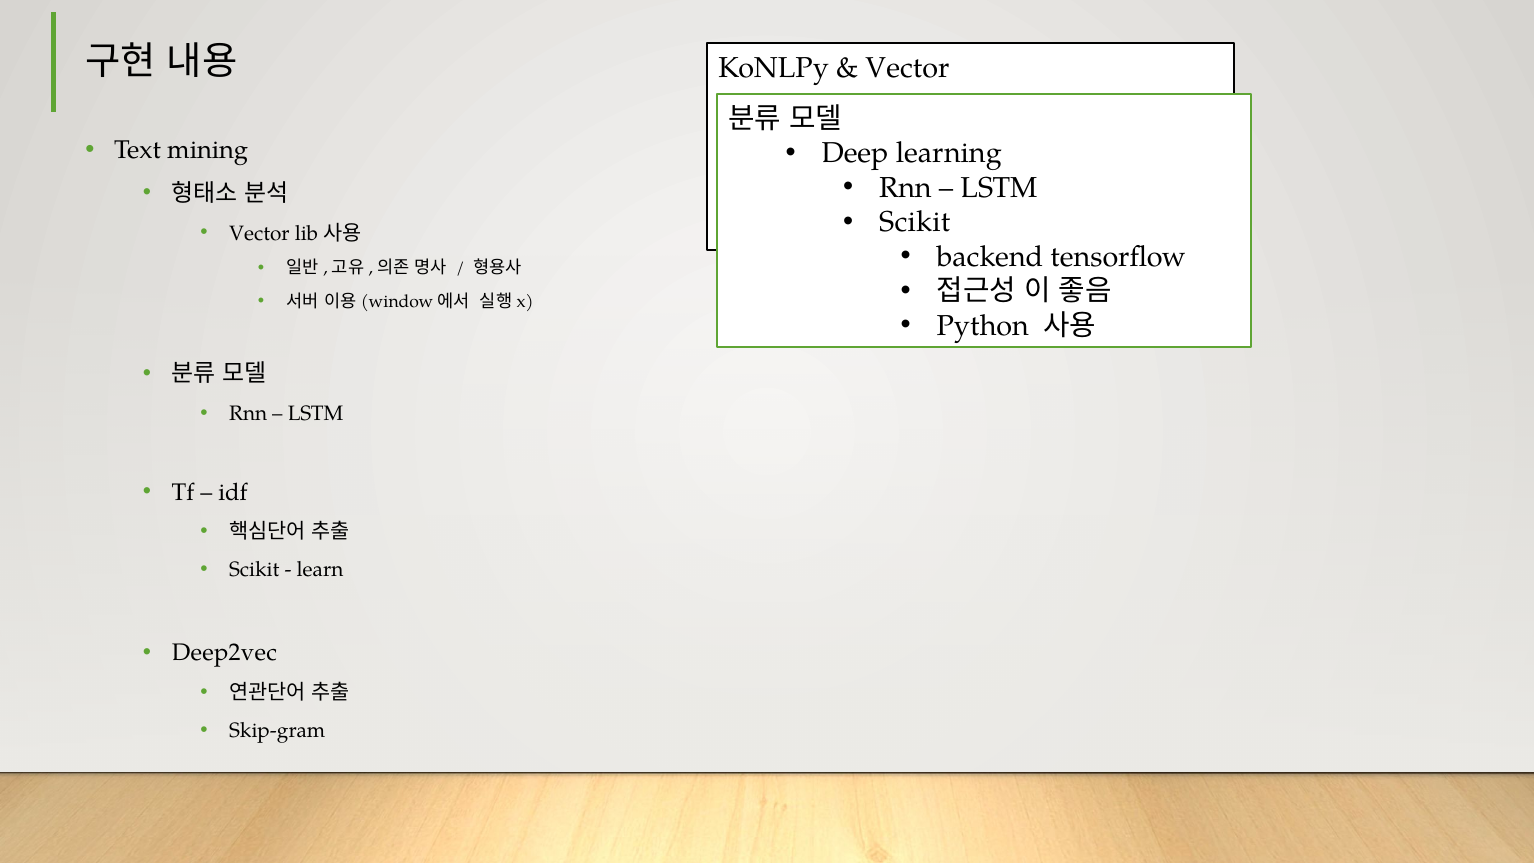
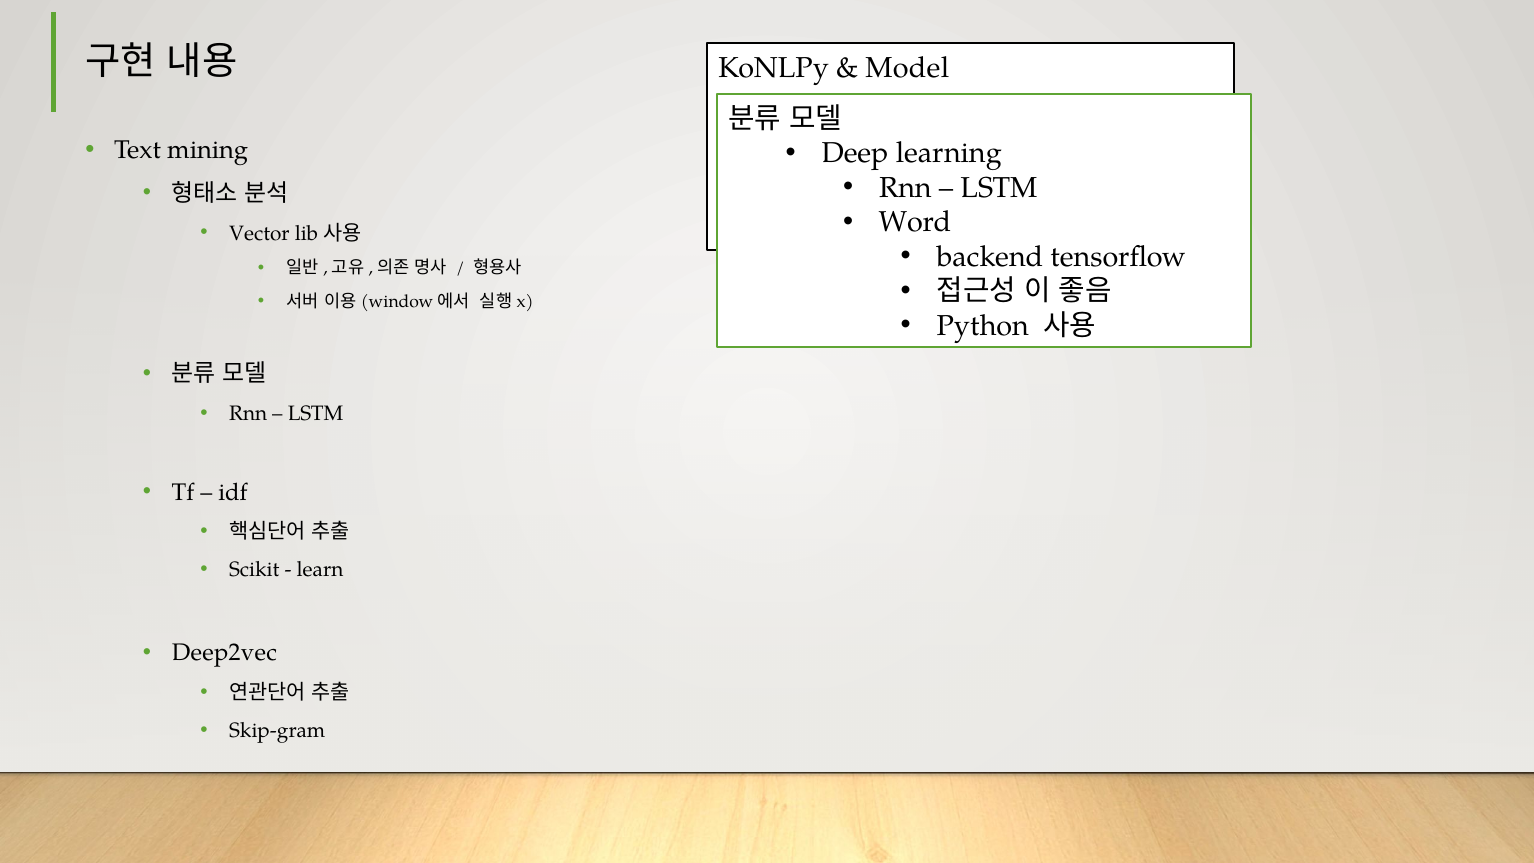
Vector at (907, 68): Vector -> Model
Scikit at (915, 222): Scikit -> Word
